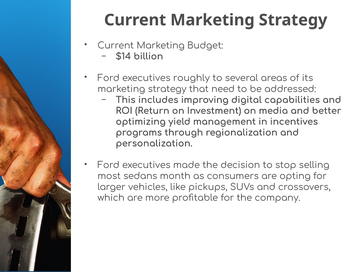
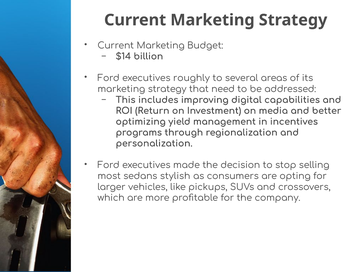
month: month -> stylish
